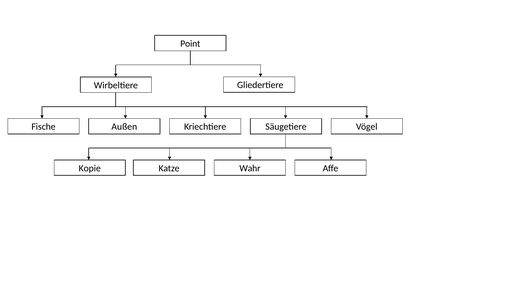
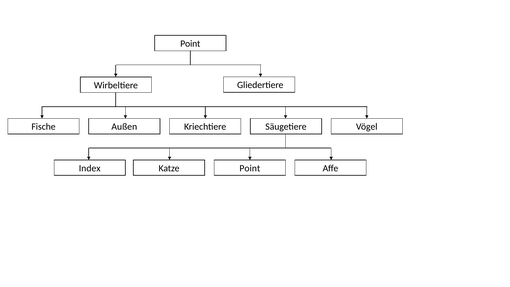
Kopie: Kopie -> Index
Katze Wahr: Wahr -> Point
